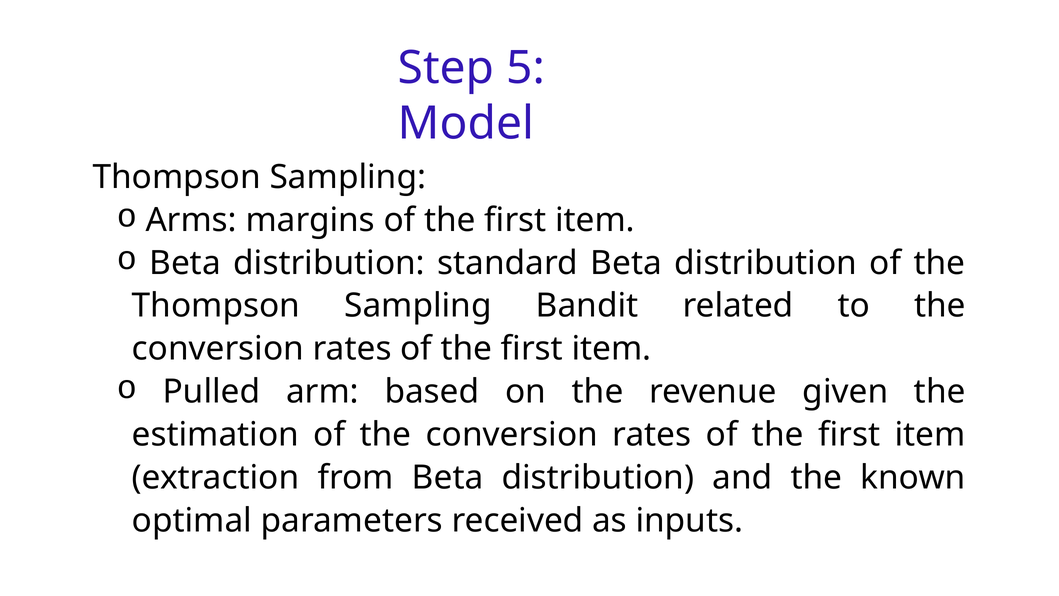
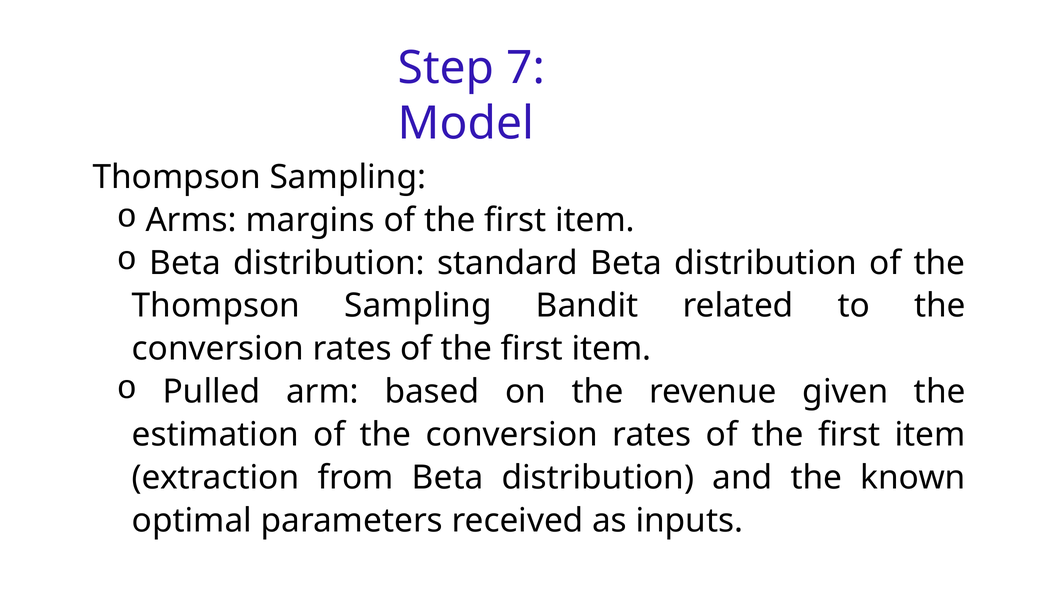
5: 5 -> 7
